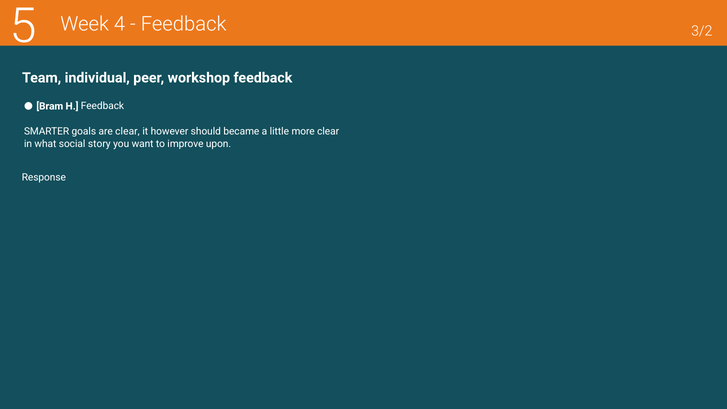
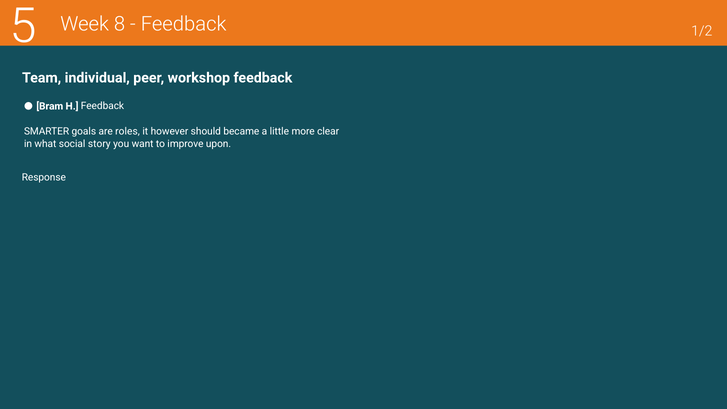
4: 4 -> 8
3/2: 3/2 -> 1/2
are clear: clear -> roles
